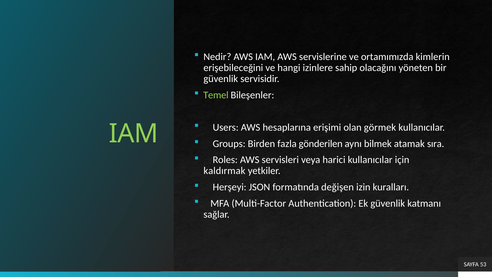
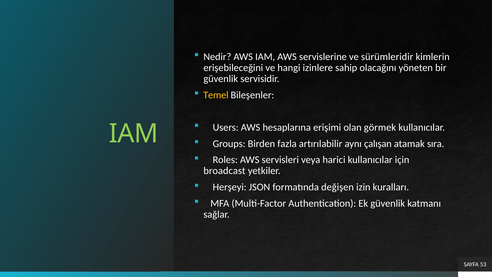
ortamımızda: ortamımızda -> sürümleridir
Temel colour: light green -> yellow
gönderilen: gönderilen -> artırılabilir
bilmek: bilmek -> çalışan
kaldırmak: kaldırmak -> broadcast
